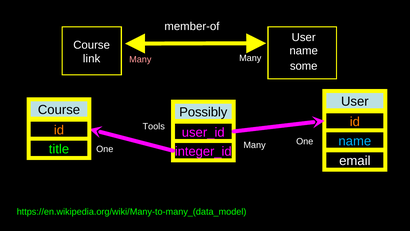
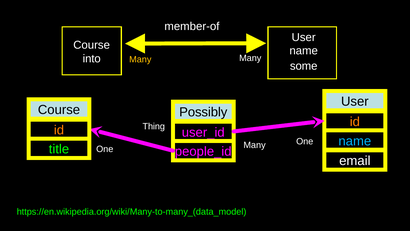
link: link -> into
Many at (140, 59) colour: pink -> yellow
Tools: Tools -> Thing
integer_id: integer_id -> people_id
